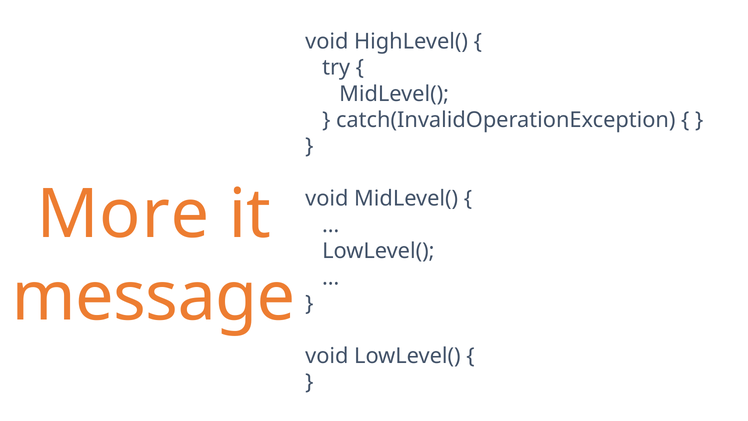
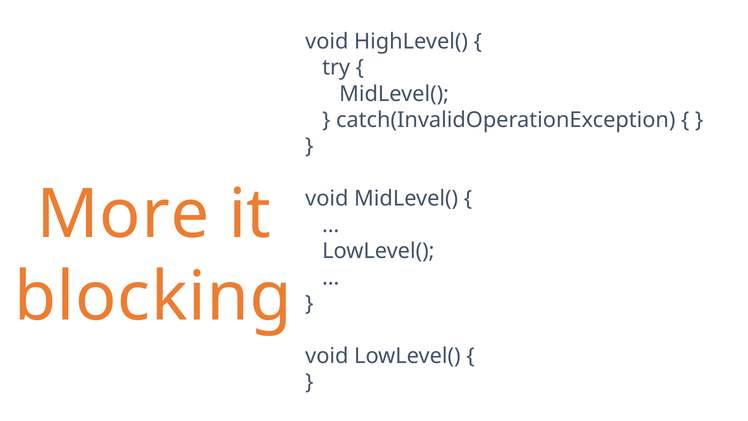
message: message -> blocking
